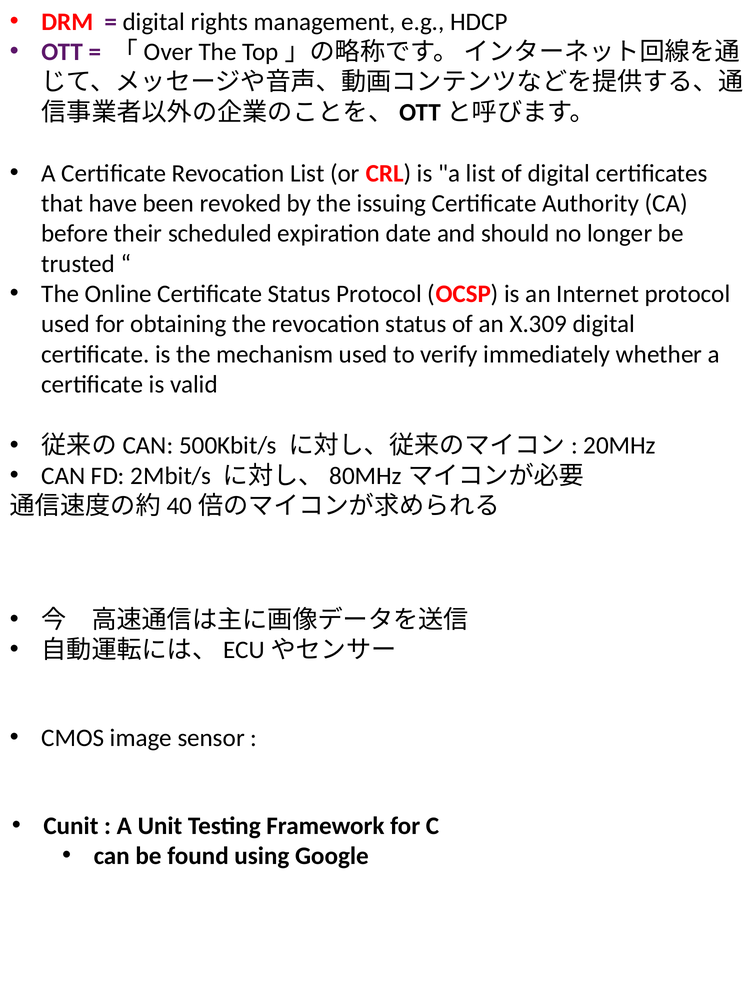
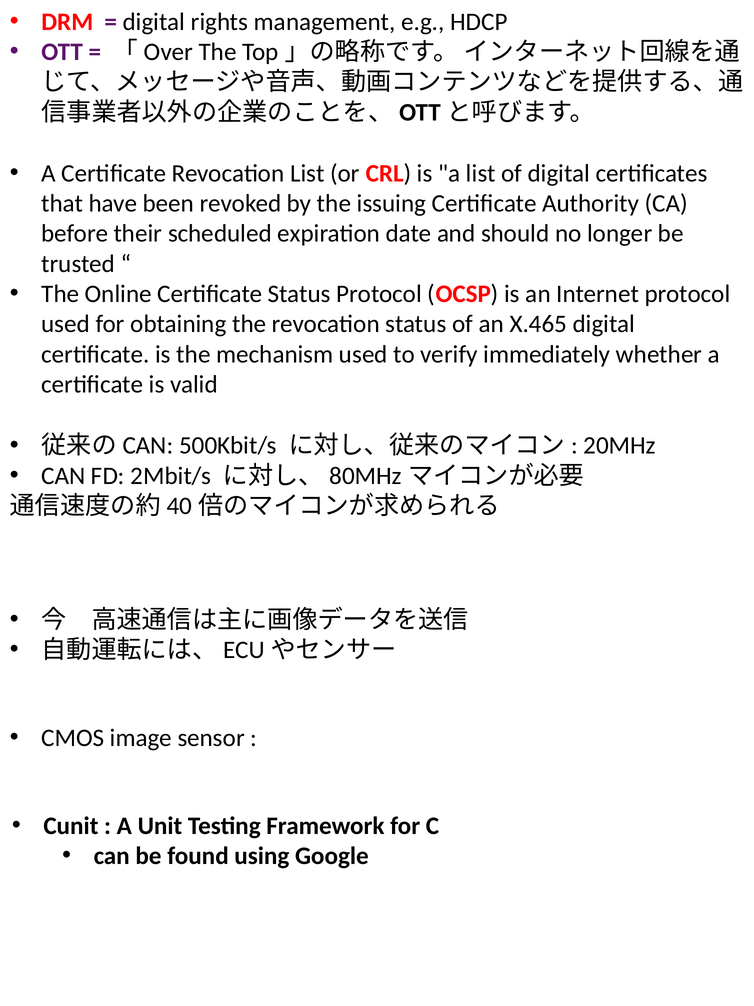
X.309: X.309 -> X.465
